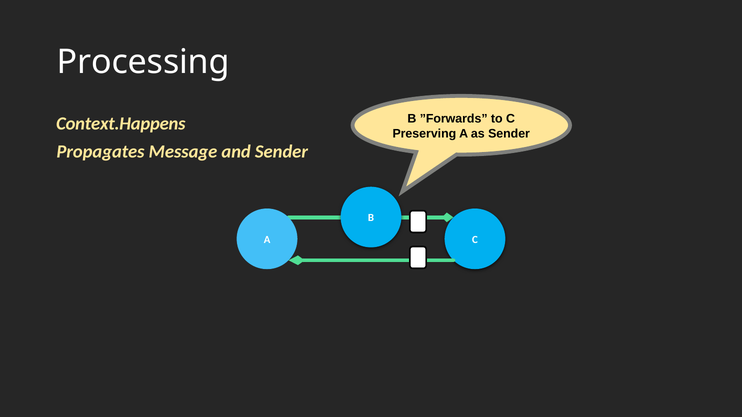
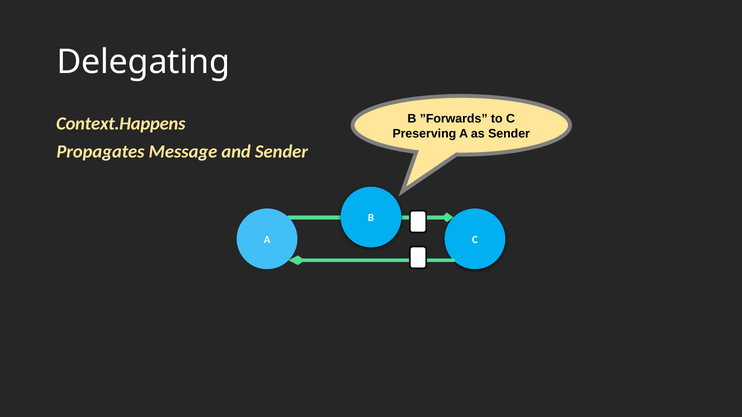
Processing: Processing -> Delegating
